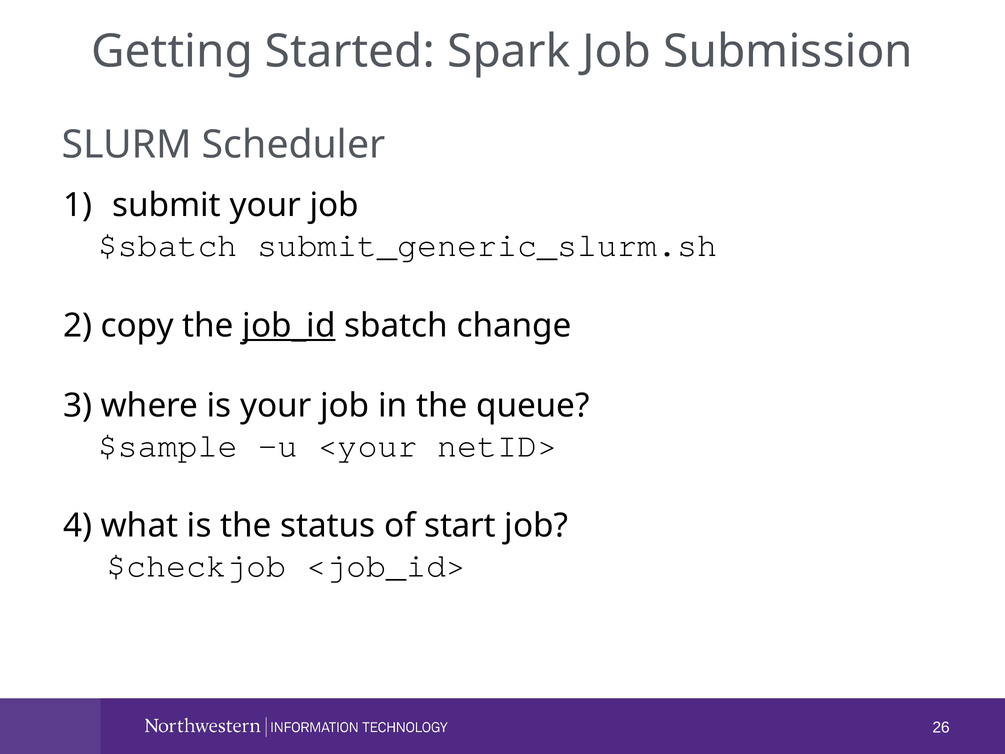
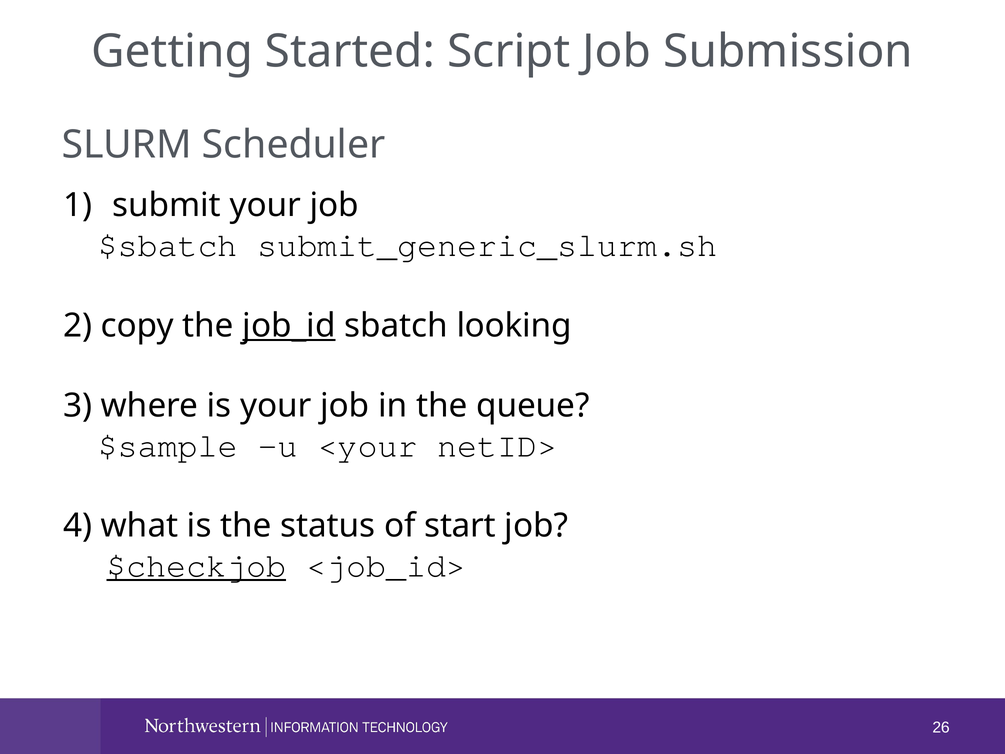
Spark: Spark -> Script
change: change -> looking
$checkjob underline: none -> present
